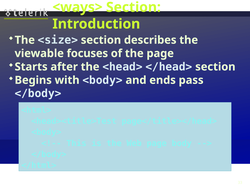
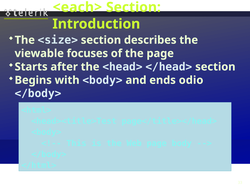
<ways>: <ways> -> <each>
pass: pass -> odio
